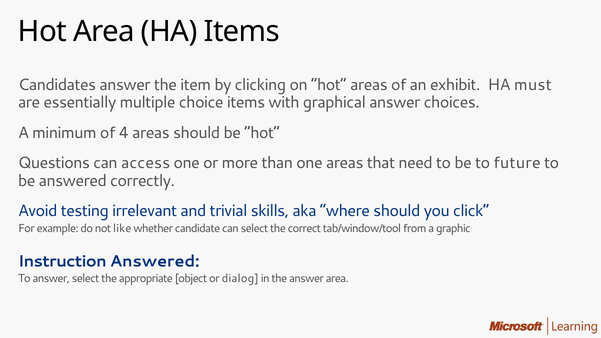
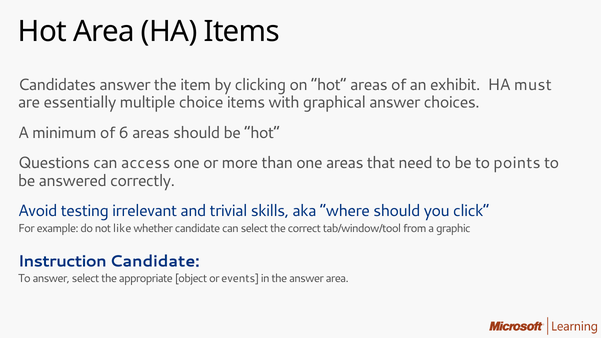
4: 4 -> 6
future: future -> points
Instruction Answered: Answered -> Candidate
dialog: dialog -> events
